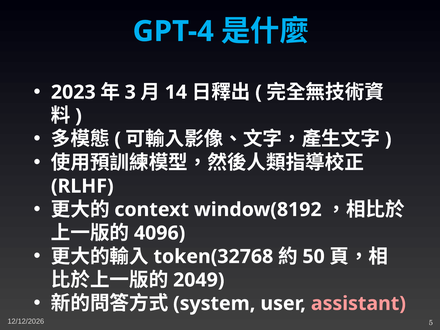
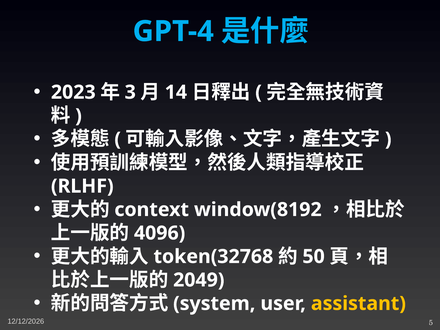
assistant colour: pink -> yellow
